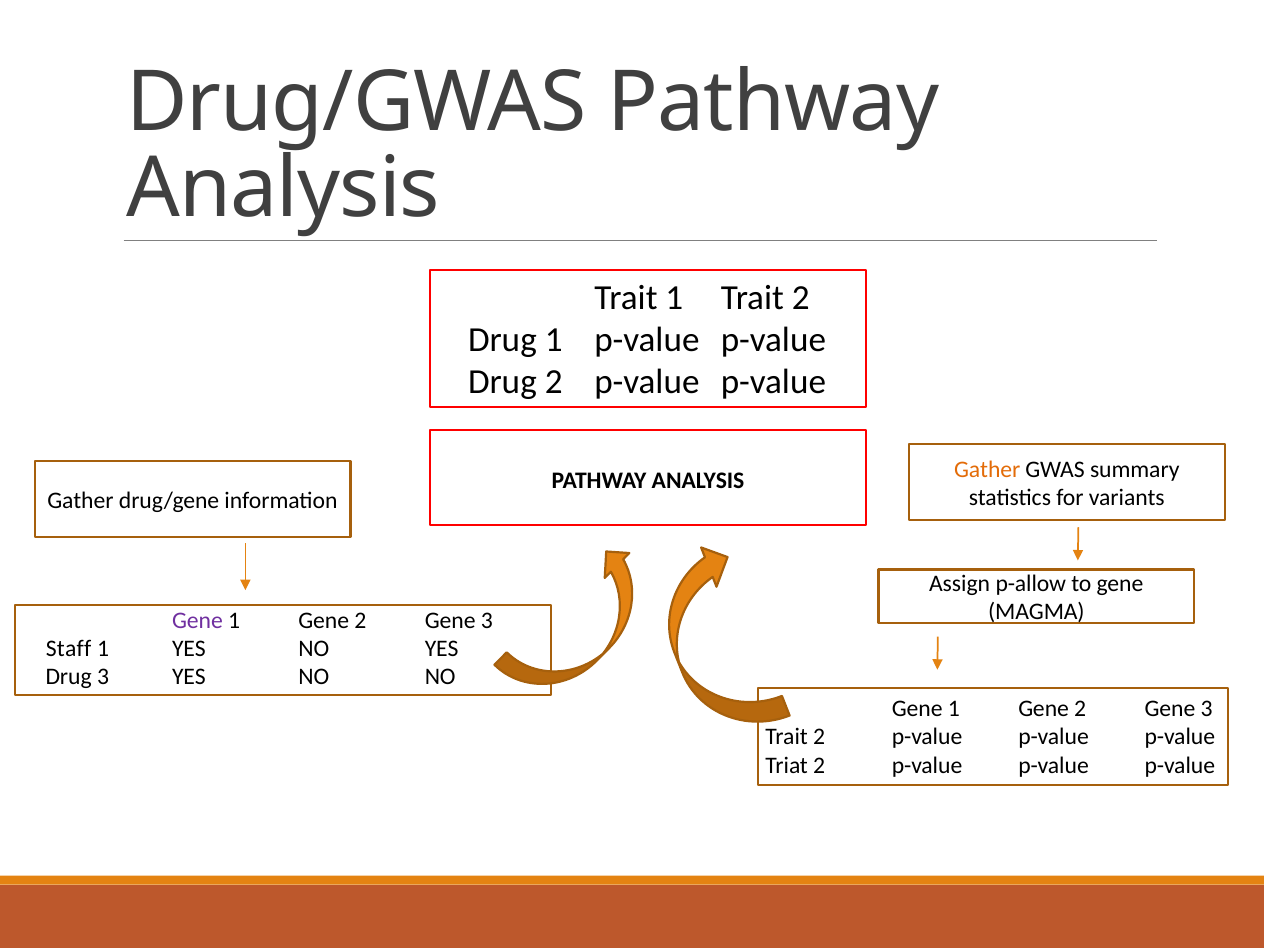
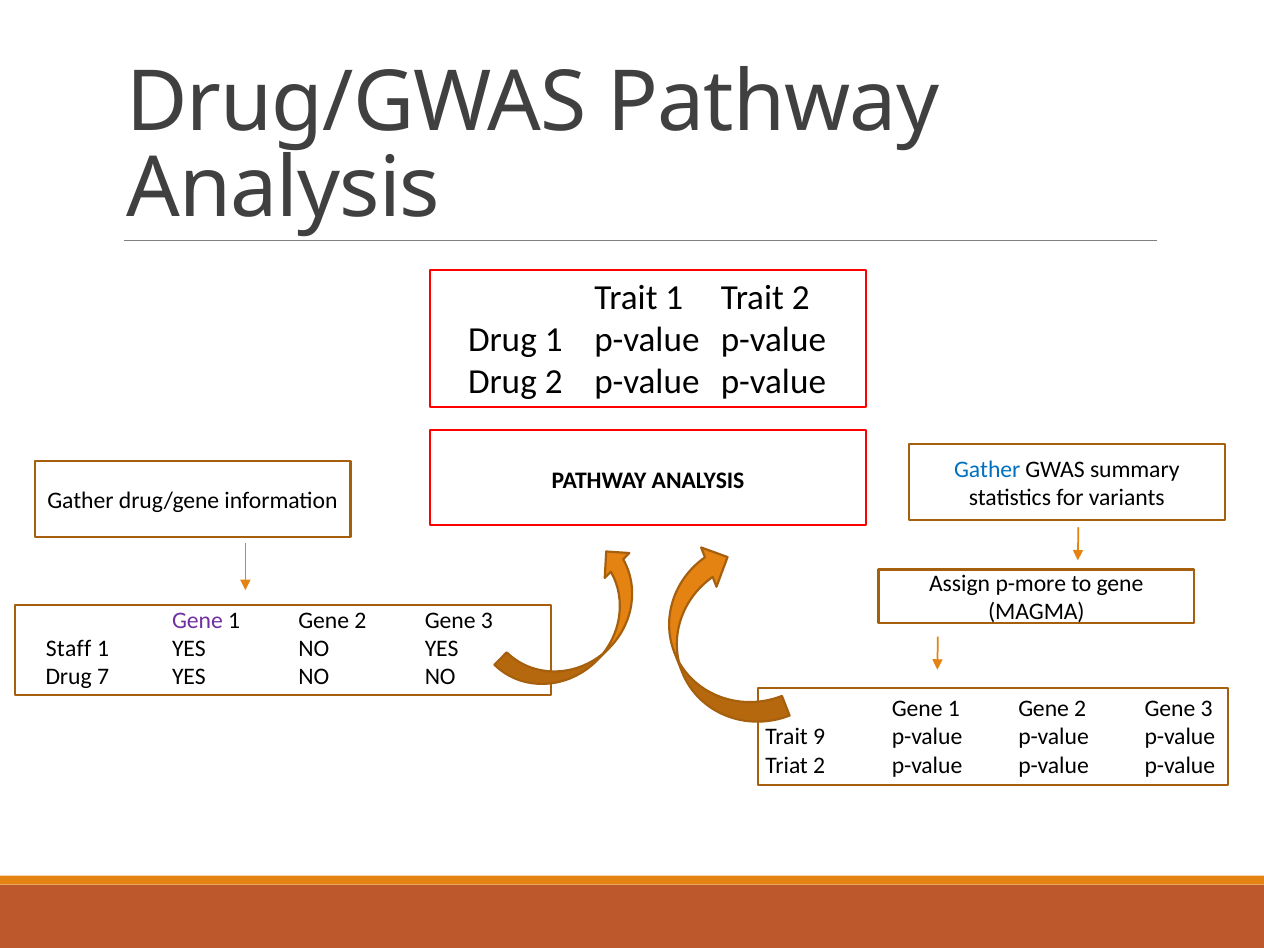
Gather at (987, 469) colour: orange -> blue
p-allow: p-allow -> p-more
Drug 3: 3 -> 7
2 at (819, 737): 2 -> 9
